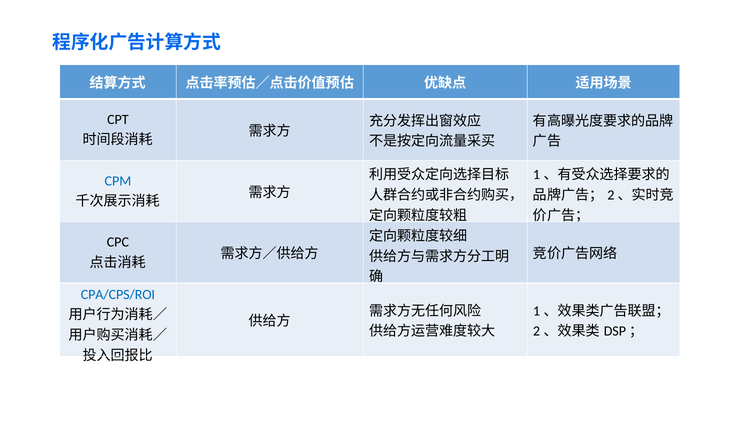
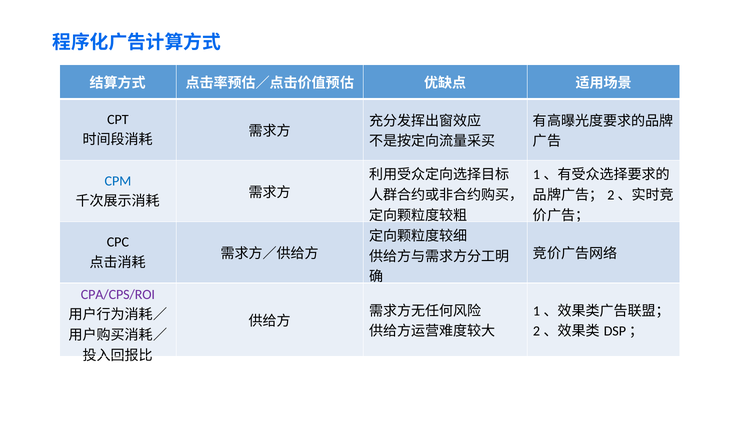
CPA/CPS/ROI colour: blue -> purple
